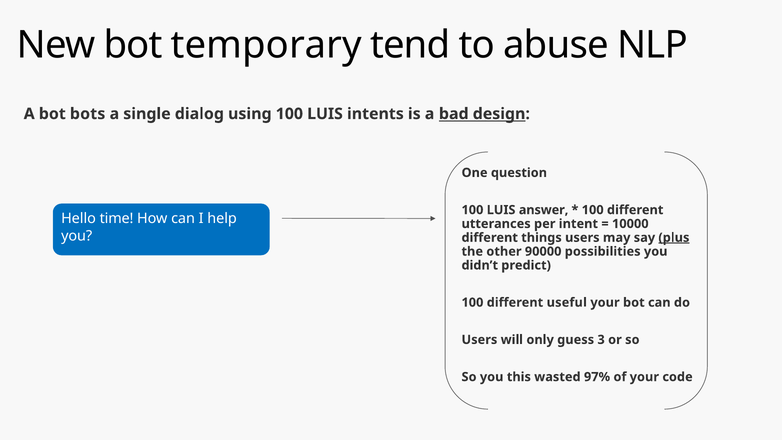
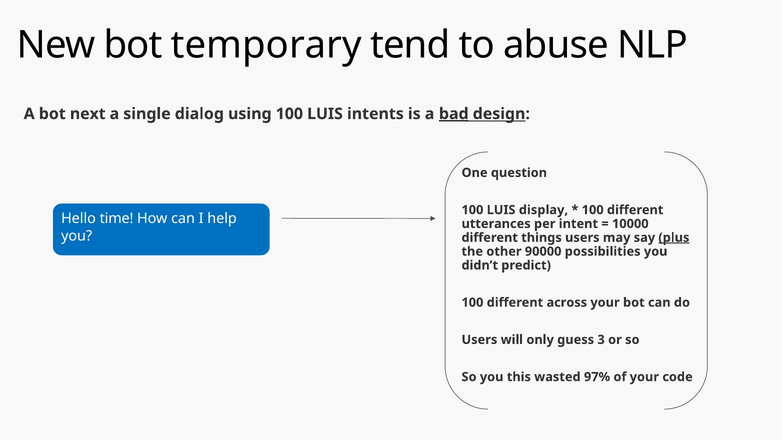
bots: bots -> next
bad underline: none -> present
answer: answer -> display
useful: useful -> across
